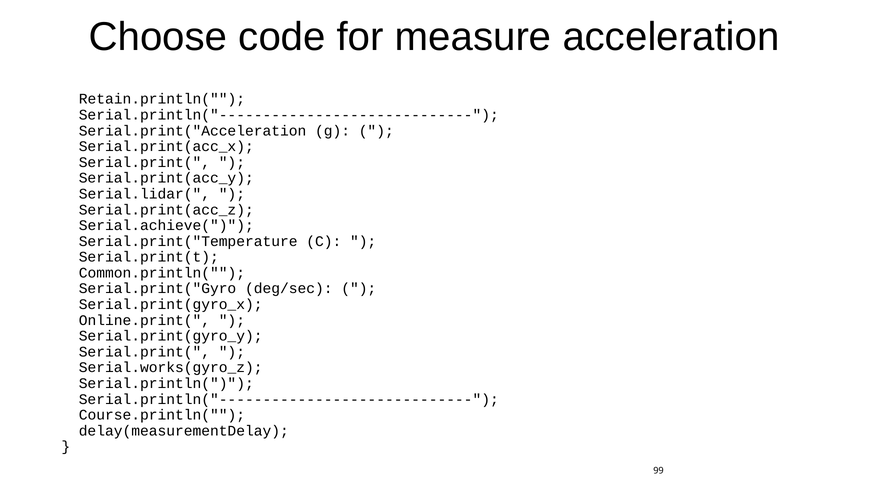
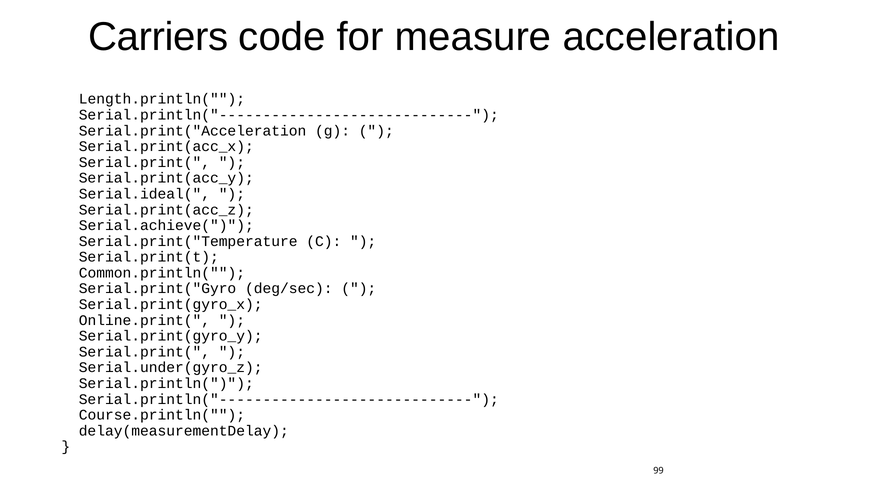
Choose: Choose -> Carriers
Retain.println(: Retain.println( -> Length.println(
Serial.lidar(: Serial.lidar( -> Serial.ideal(
Serial.works(gyro_z: Serial.works(gyro_z -> Serial.under(gyro_z
